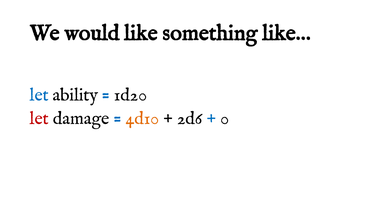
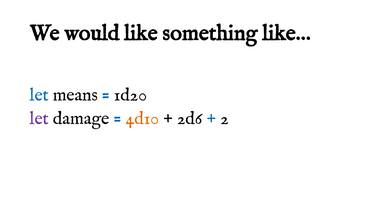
ability: ability -> means
let at (39, 118) colour: red -> purple
0: 0 -> 2
